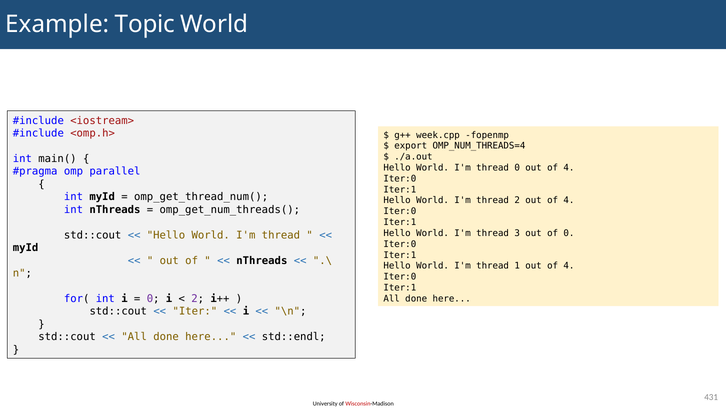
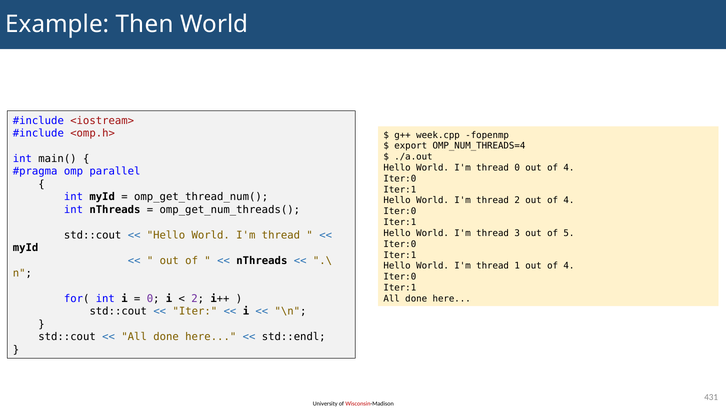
Topic: Topic -> Then
of 0: 0 -> 5
